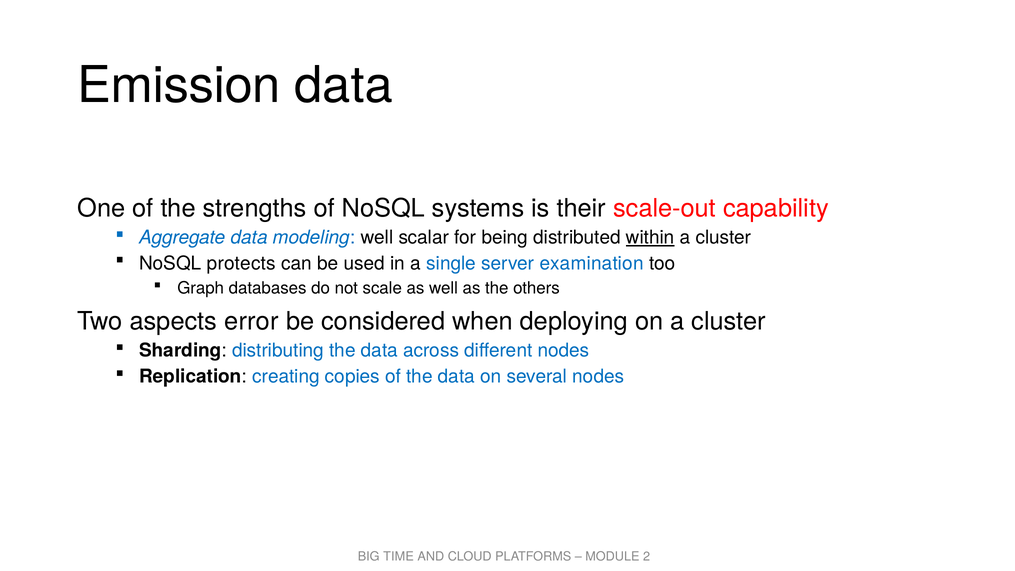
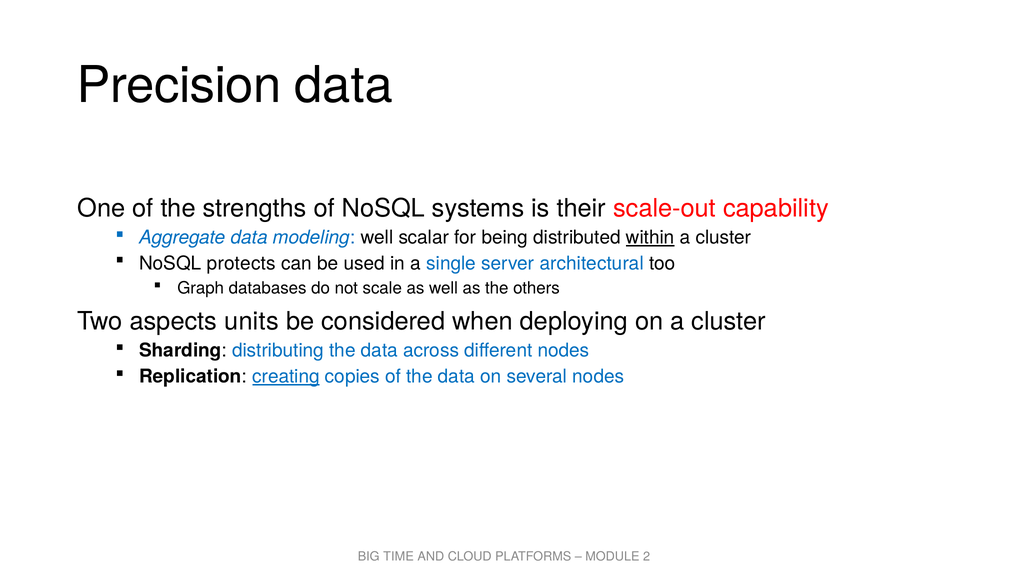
Emission: Emission -> Precision
examination: examination -> architectural
error: error -> units
creating underline: none -> present
